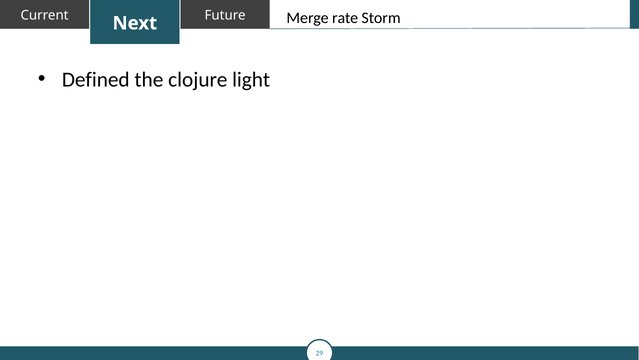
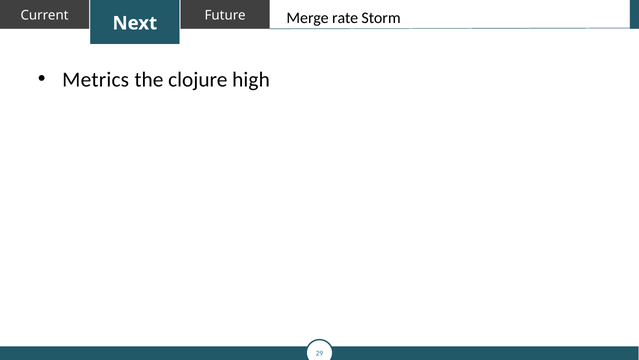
Defined: Defined -> Metrics
light: light -> high
